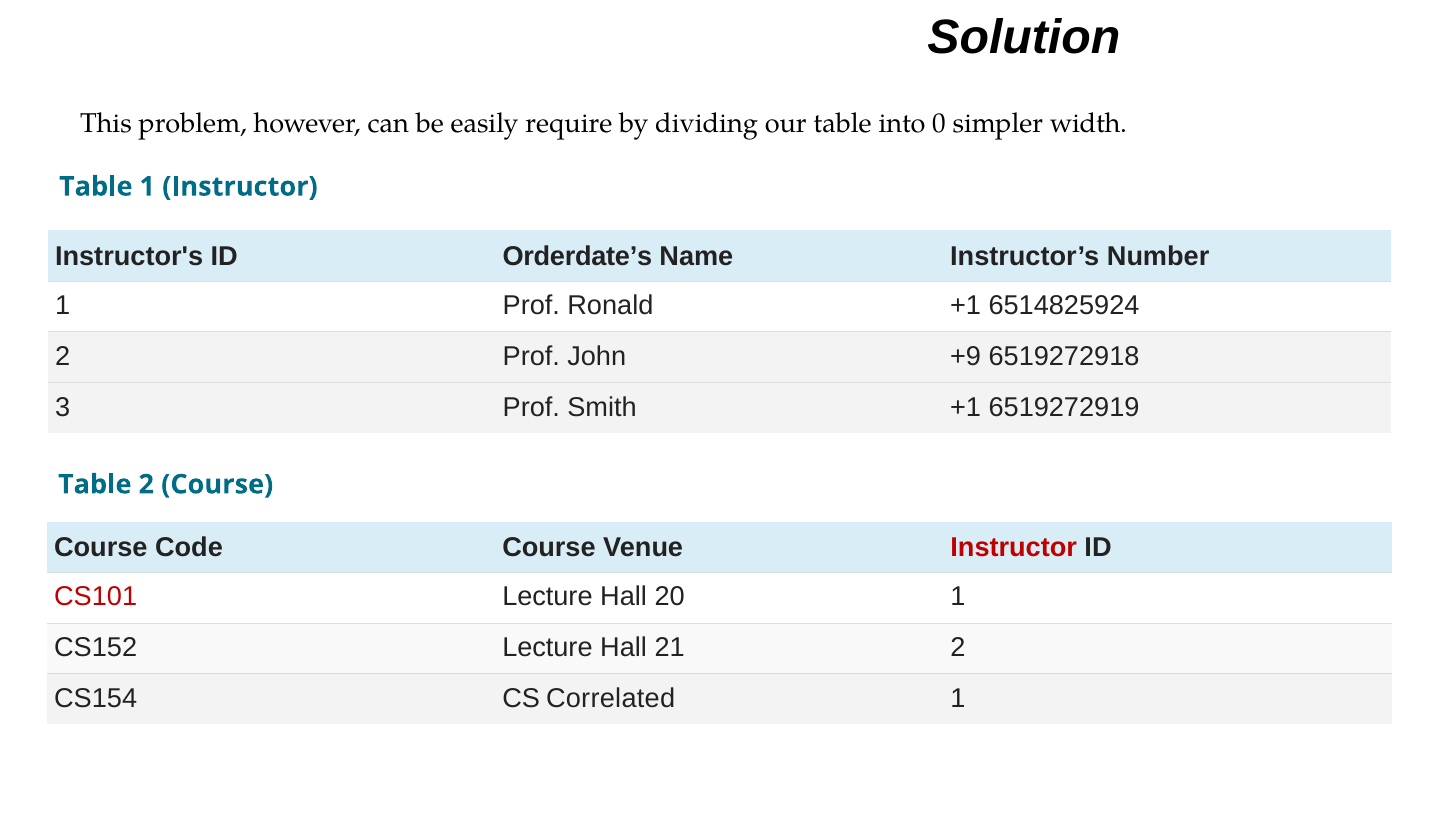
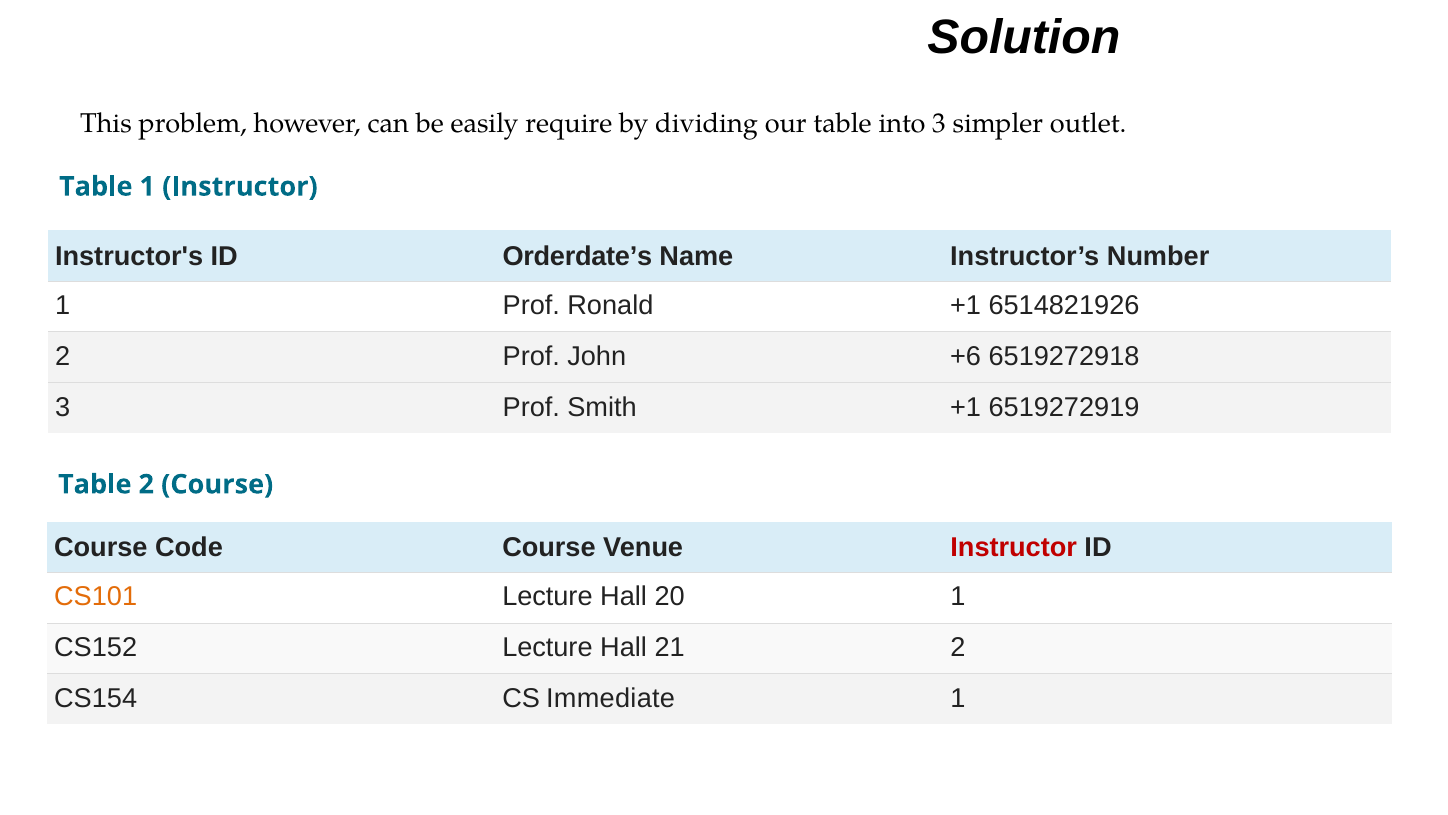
into 0: 0 -> 3
width: width -> outlet
6514825924: 6514825924 -> 6514821926
+9: +9 -> +6
CS101 colour: red -> orange
Correlated: Correlated -> Immediate
